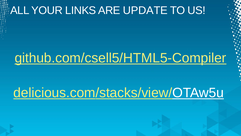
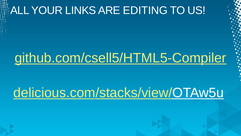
UPDATE: UPDATE -> EDITING
